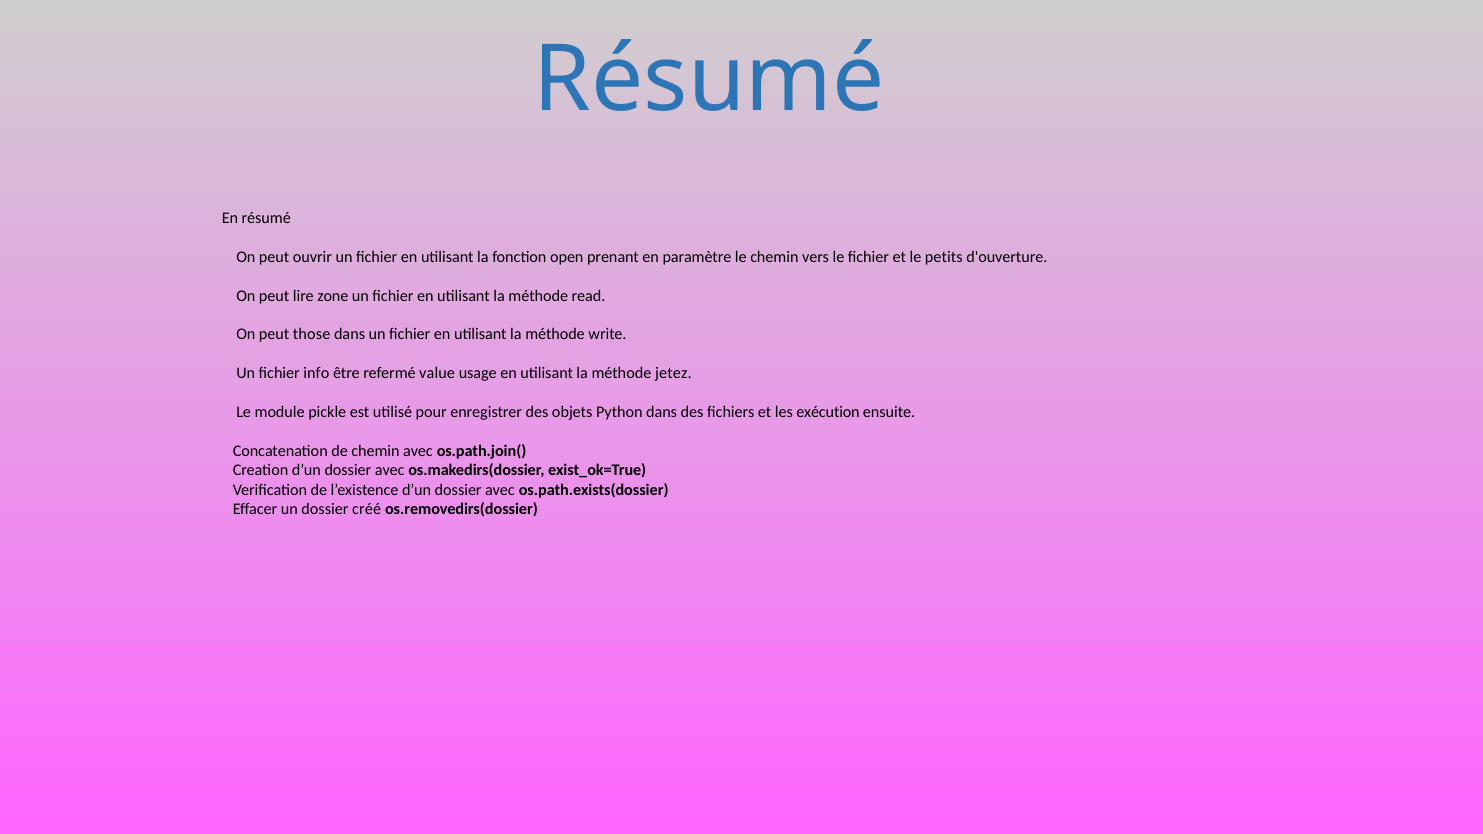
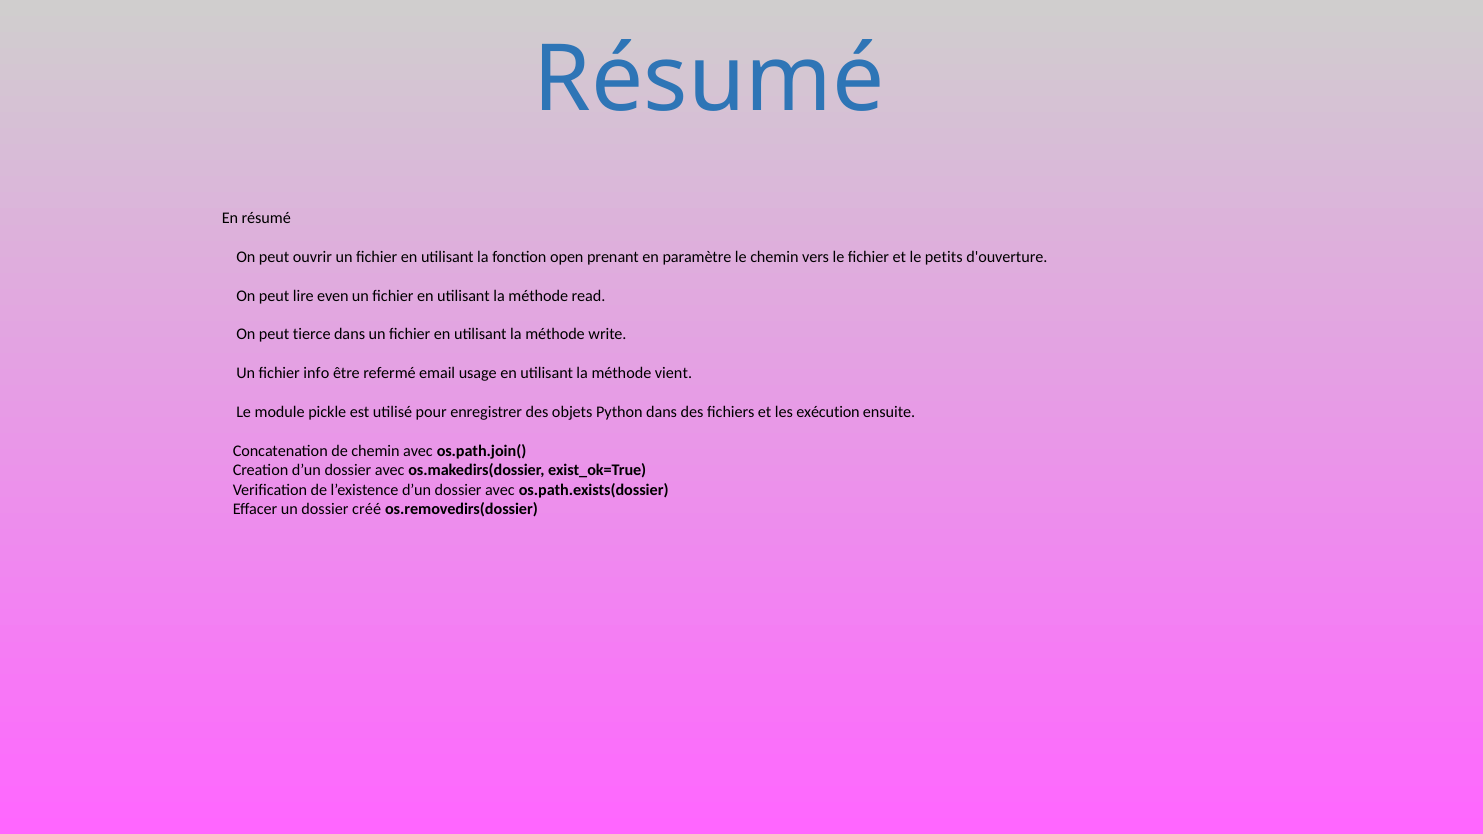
zone: zone -> even
those: those -> tierce
value: value -> email
jetez: jetez -> vient
